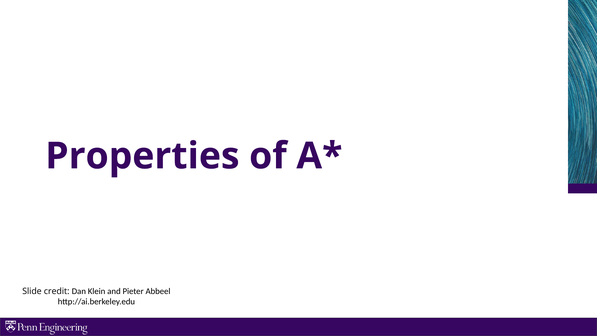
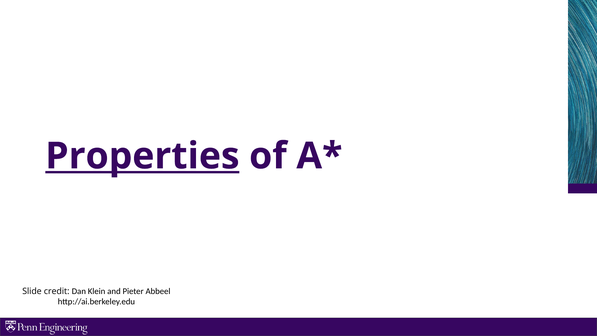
Properties underline: none -> present
